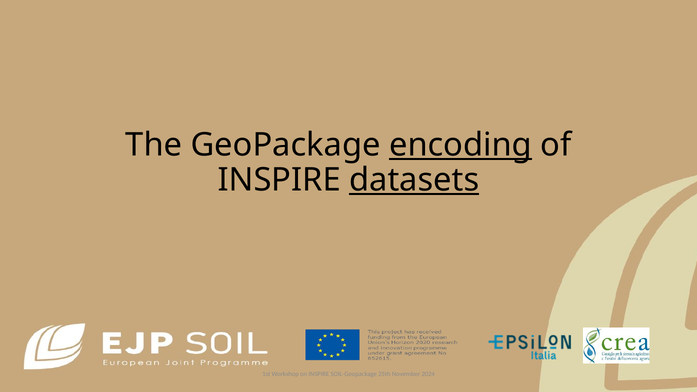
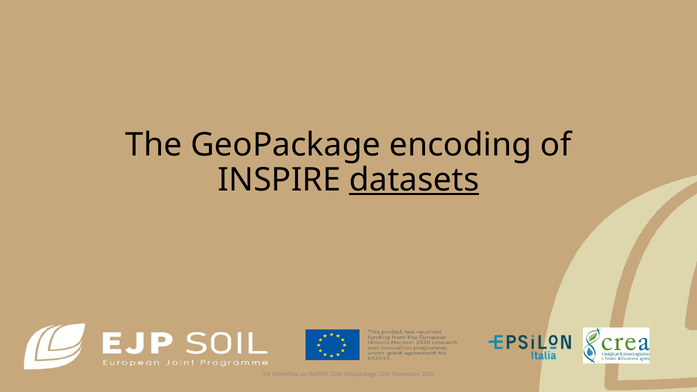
encoding underline: present -> none
